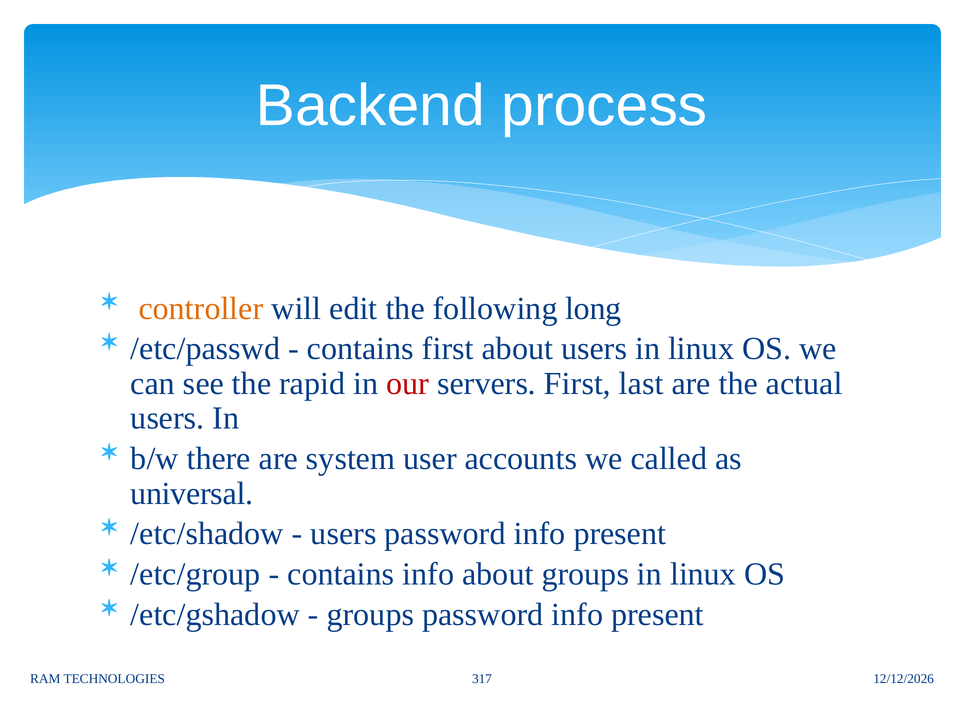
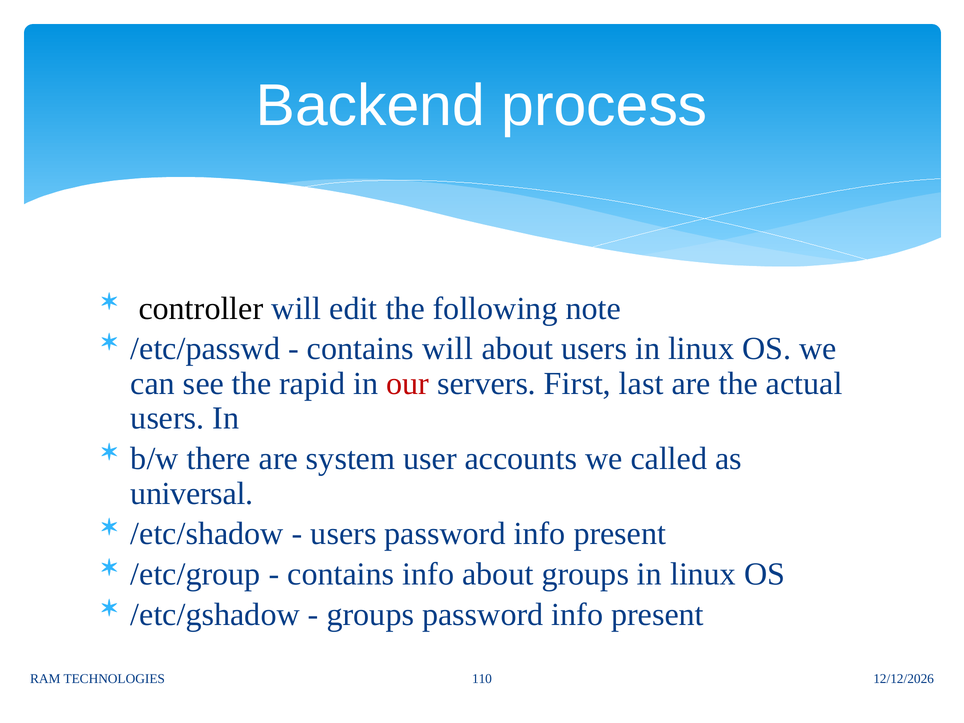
controller colour: orange -> black
long: long -> note
contains first: first -> will
317: 317 -> 110
